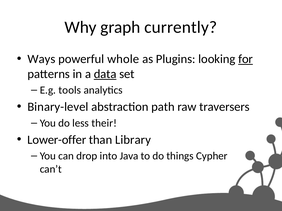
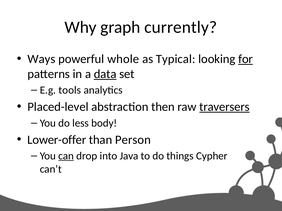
Plugins: Plugins -> Typical
Binary-level: Binary-level -> Placed-level
path: path -> then
traversers underline: none -> present
their: their -> body
Library: Library -> Person
can underline: none -> present
